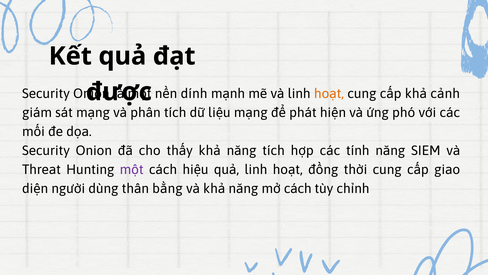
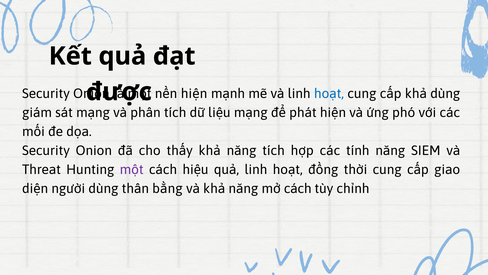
nền dính: dính -> hiện
hoạt at (329, 93) colour: orange -> blue
khả cảnh: cảnh -> dùng
